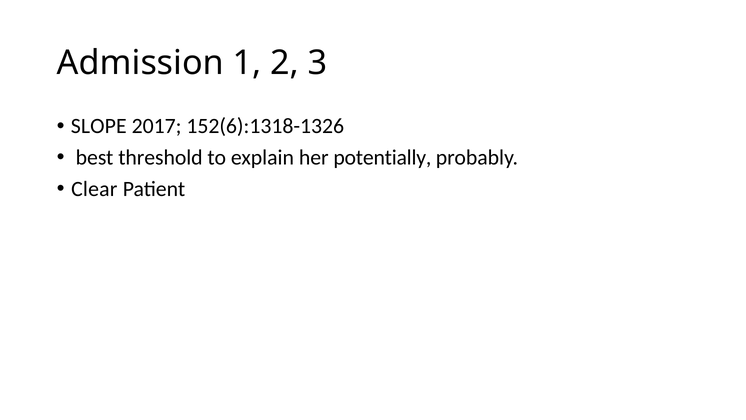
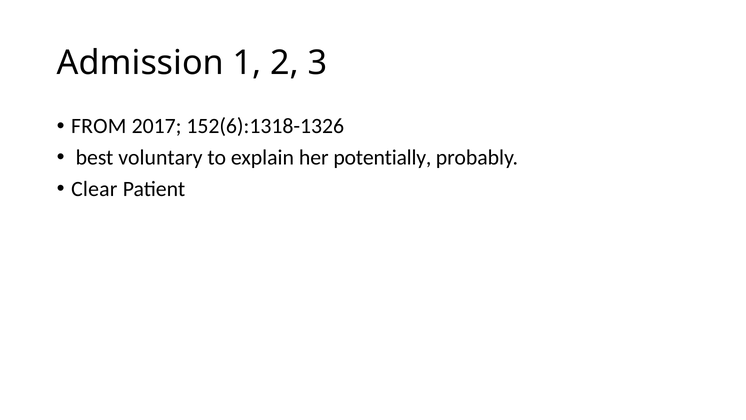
SLOPE: SLOPE -> FROM
threshold: threshold -> voluntary
